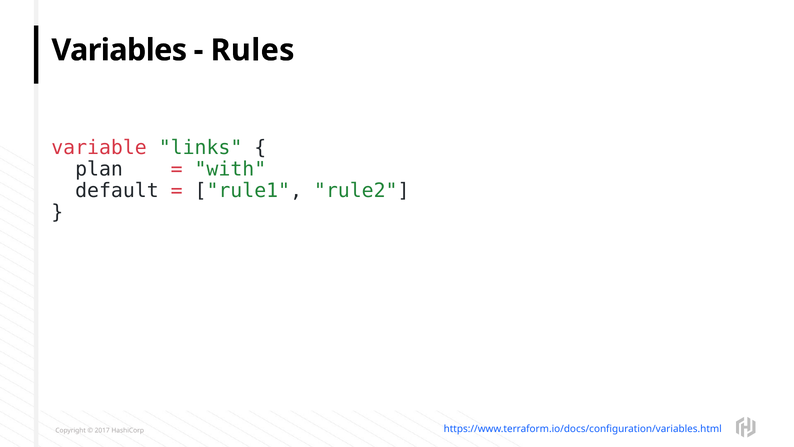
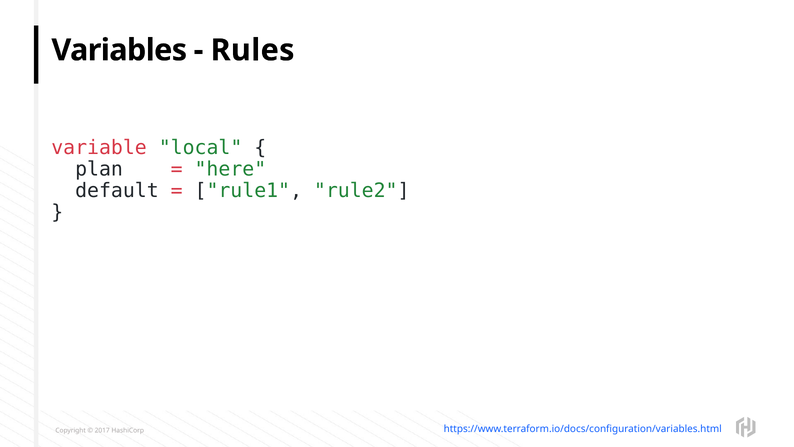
links: links -> local
with: with -> here
